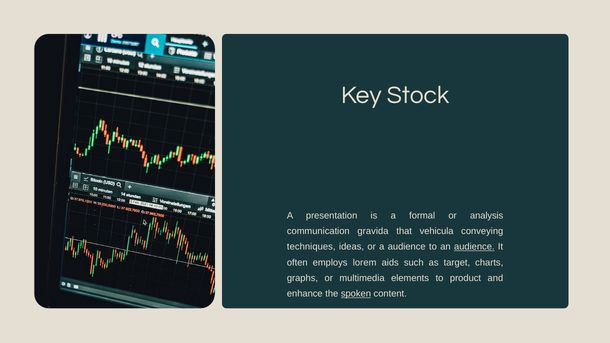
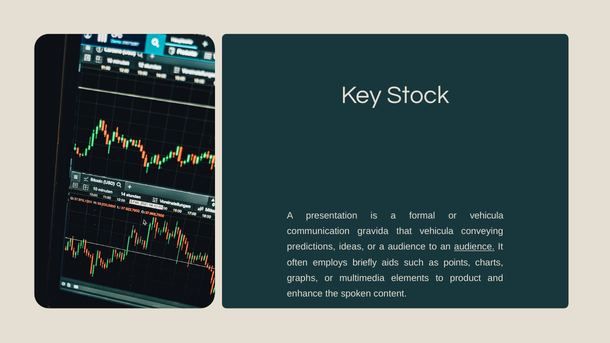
or analysis: analysis -> vehicula
techniques: techniques -> predictions
lorem: lorem -> briefly
target: target -> points
spoken underline: present -> none
